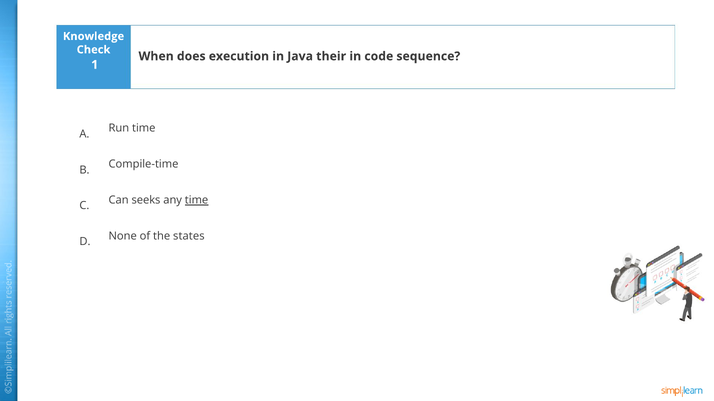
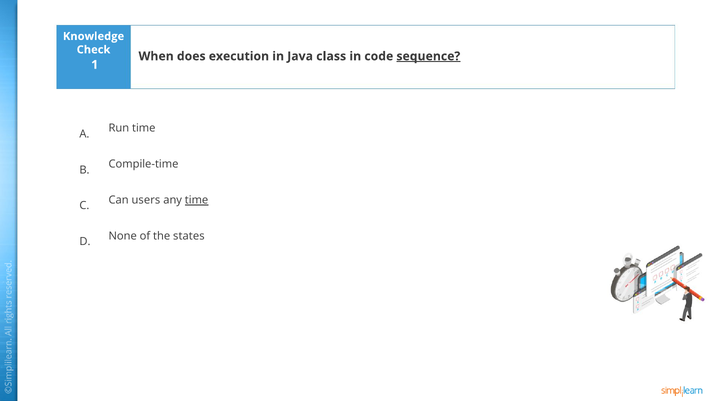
their: their -> class
sequence underline: none -> present
seeks: seeks -> users
